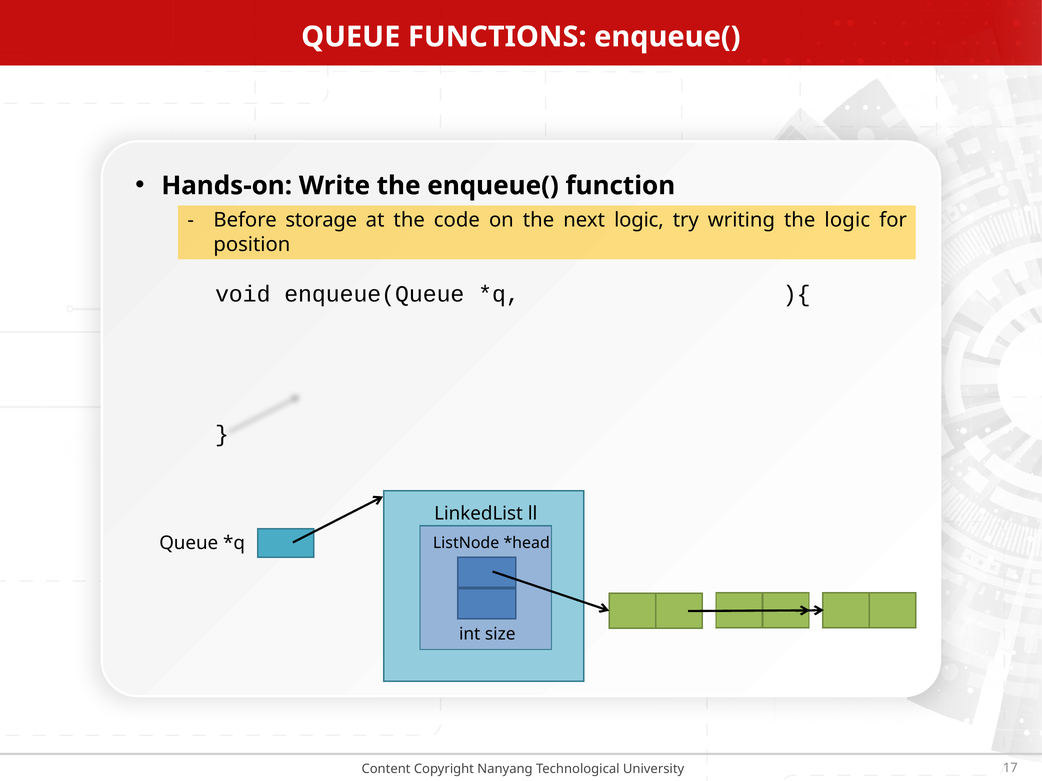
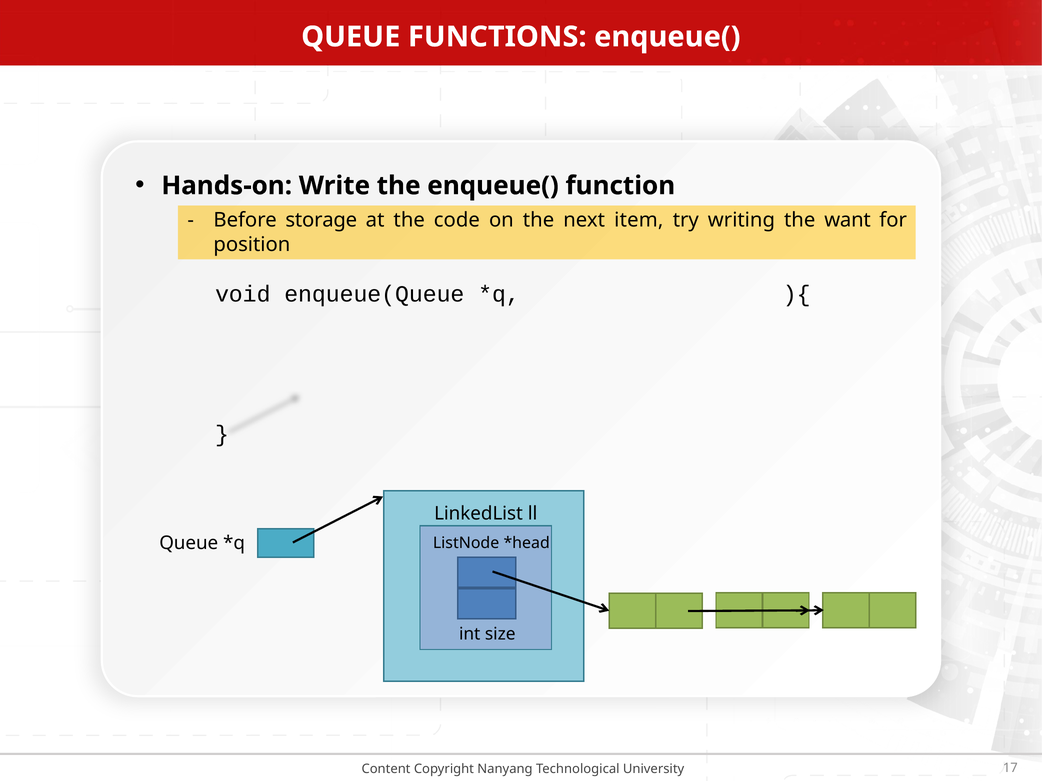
next logic: logic -> item
the logic: logic -> want
